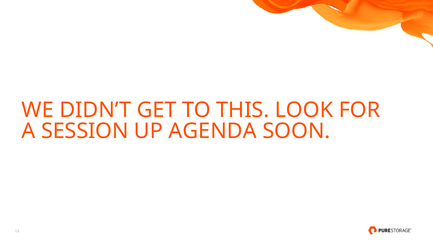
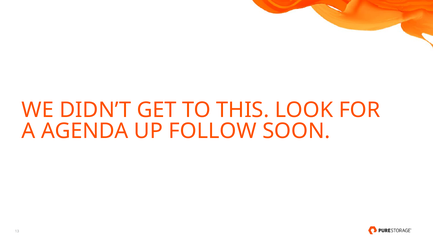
SESSION: SESSION -> AGENDA
AGENDA: AGENDA -> FOLLOW
